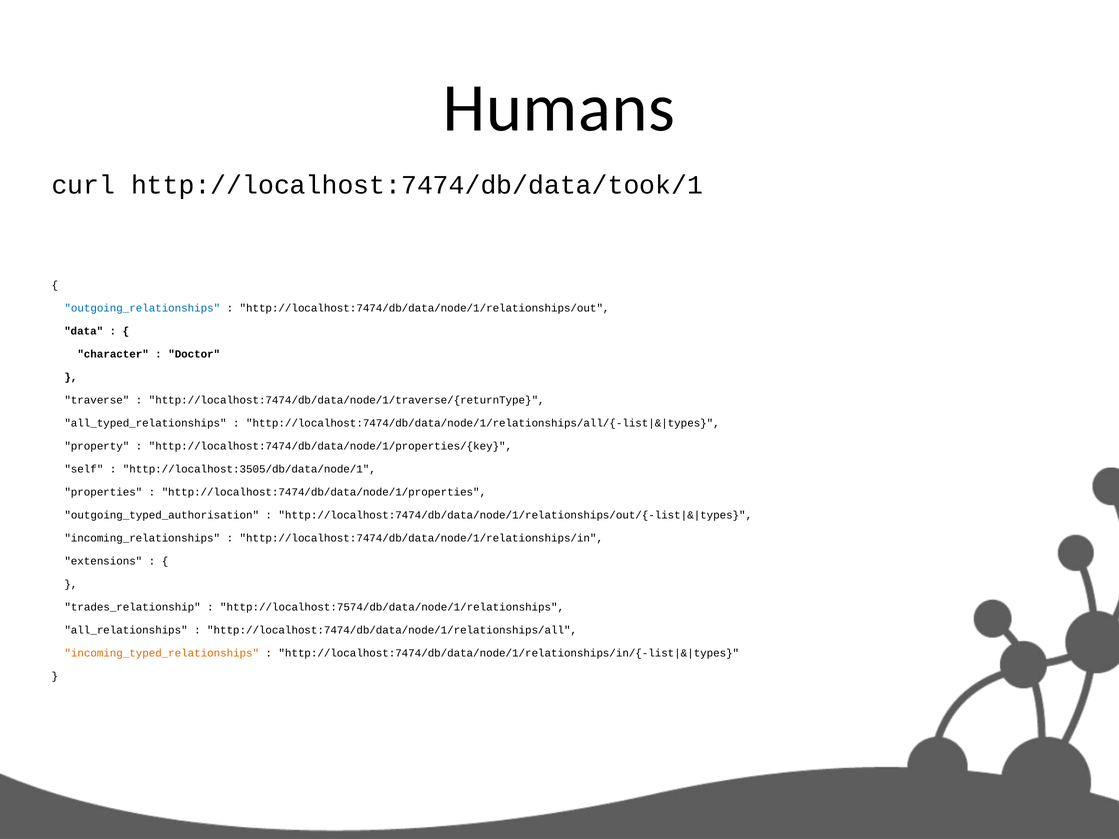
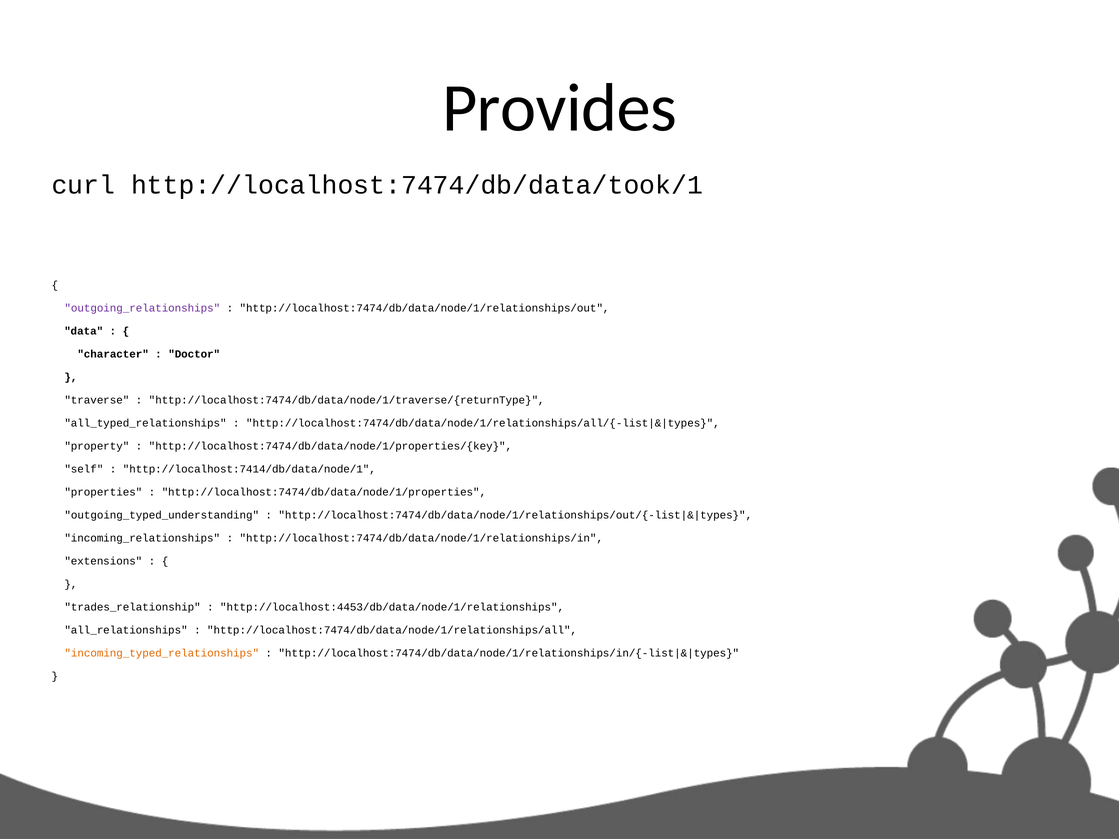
Humans: Humans -> Provides
outgoing_relationships colour: blue -> purple
http://localhost:3505/db/data/node/1: http://localhost:3505/db/data/node/1 -> http://localhost:7414/db/data/node/1
outgoing_typed_authorisation: outgoing_typed_authorisation -> outgoing_typed_understanding
http://localhost:7574/db/data/node/1/relationships: http://localhost:7574/db/data/node/1/relationships -> http://localhost:4453/db/data/node/1/relationships
